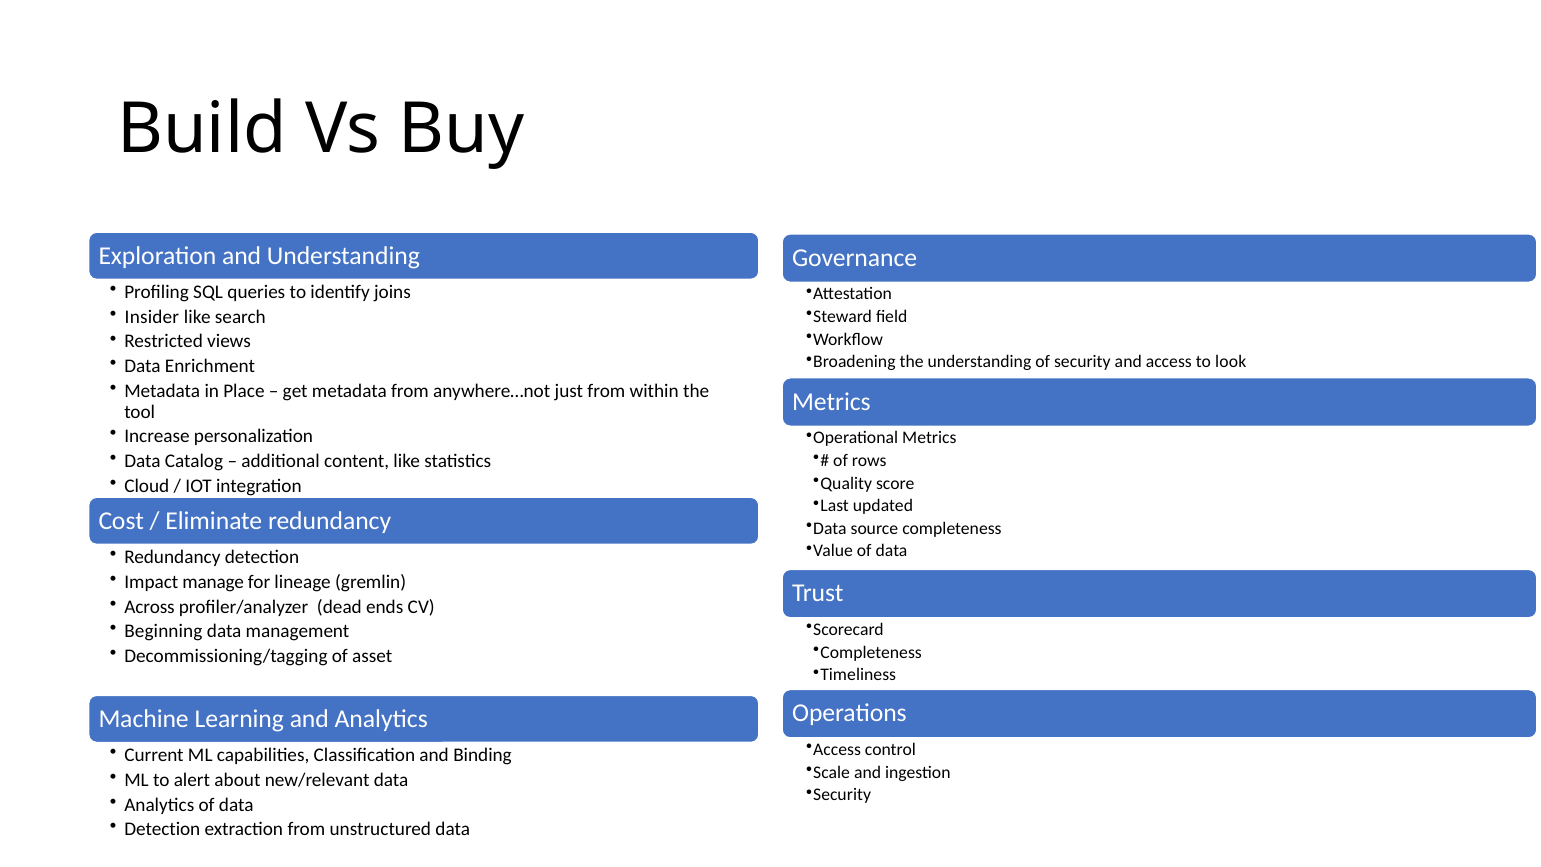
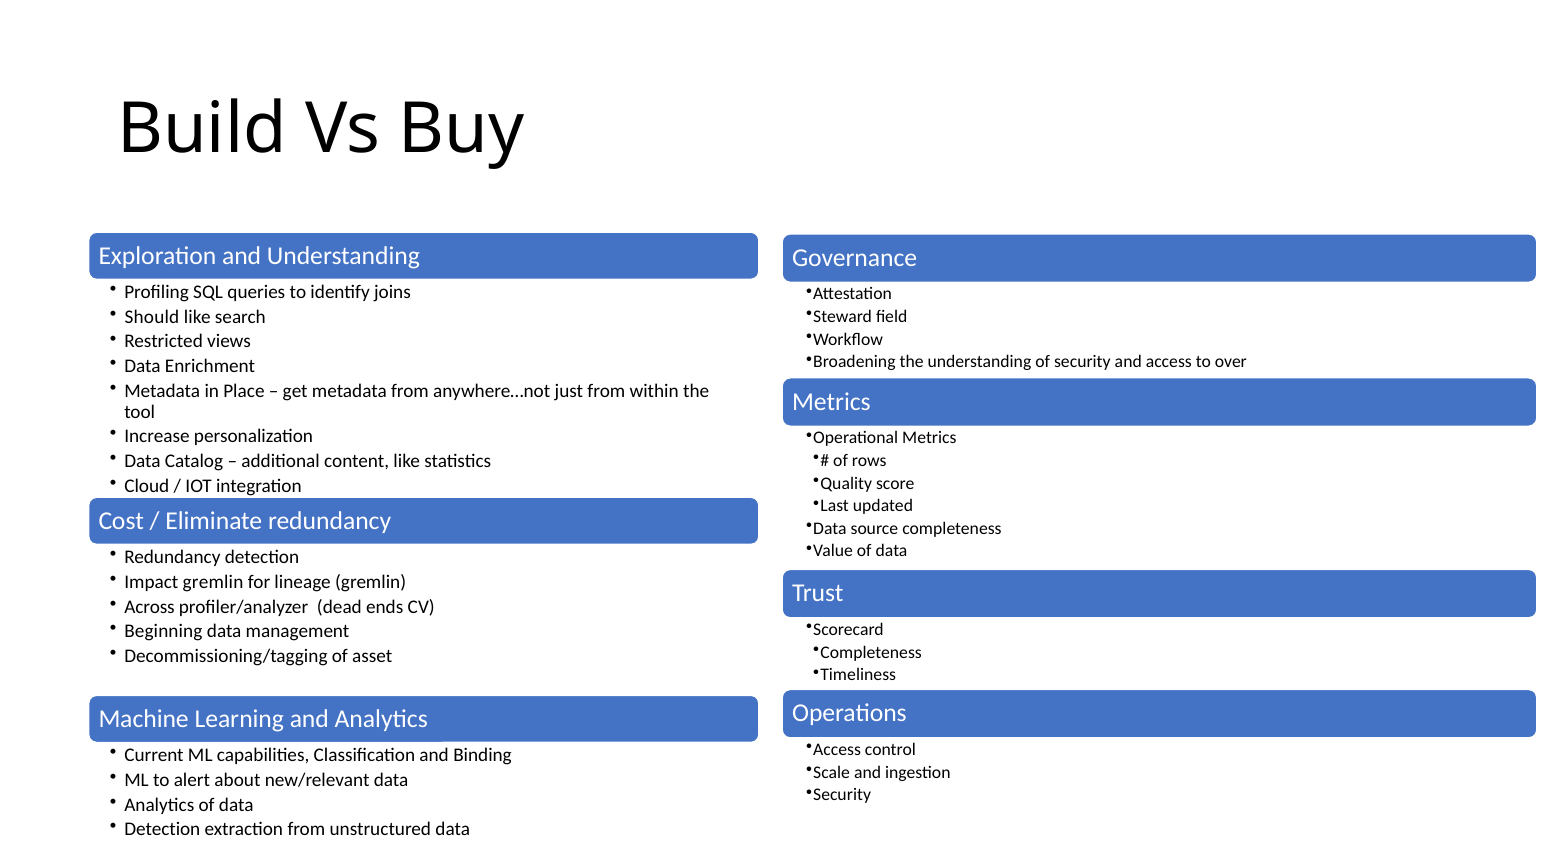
Insider: Insider -> Should
look: look -> over
Impact manage: manage -> gremlin
